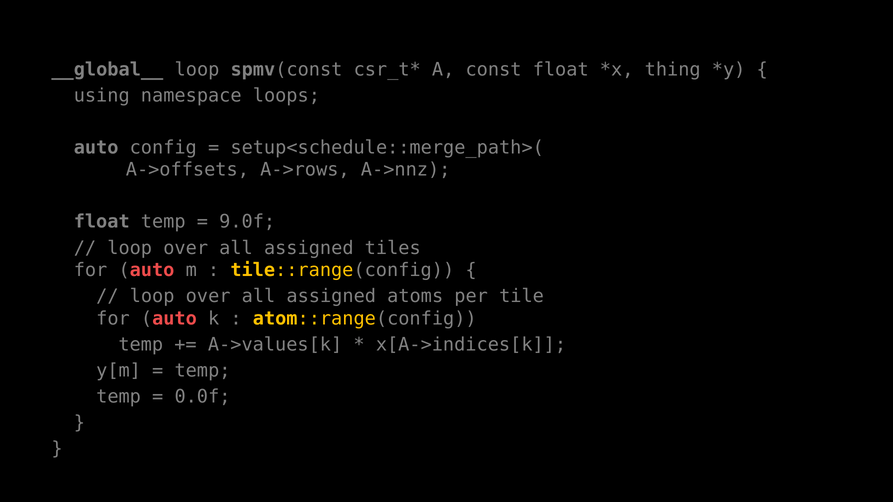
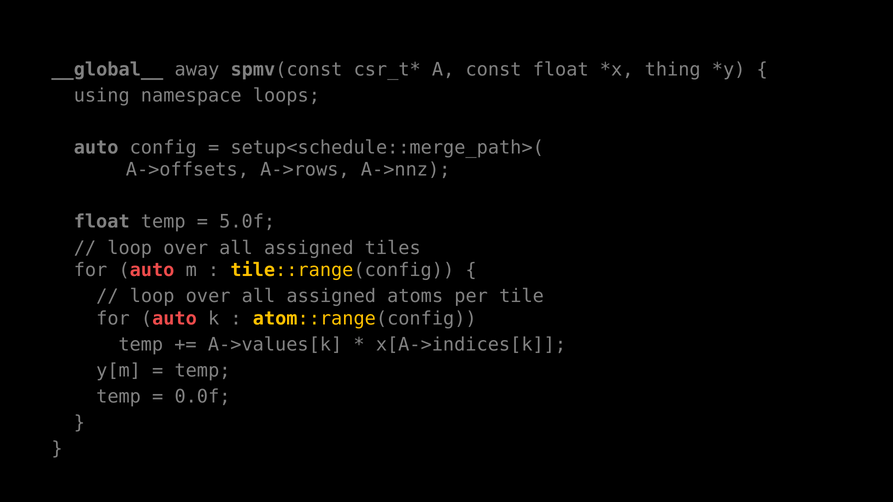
__global__ loop: loop -> away
9.0f: 9.0f -> 5.0f
